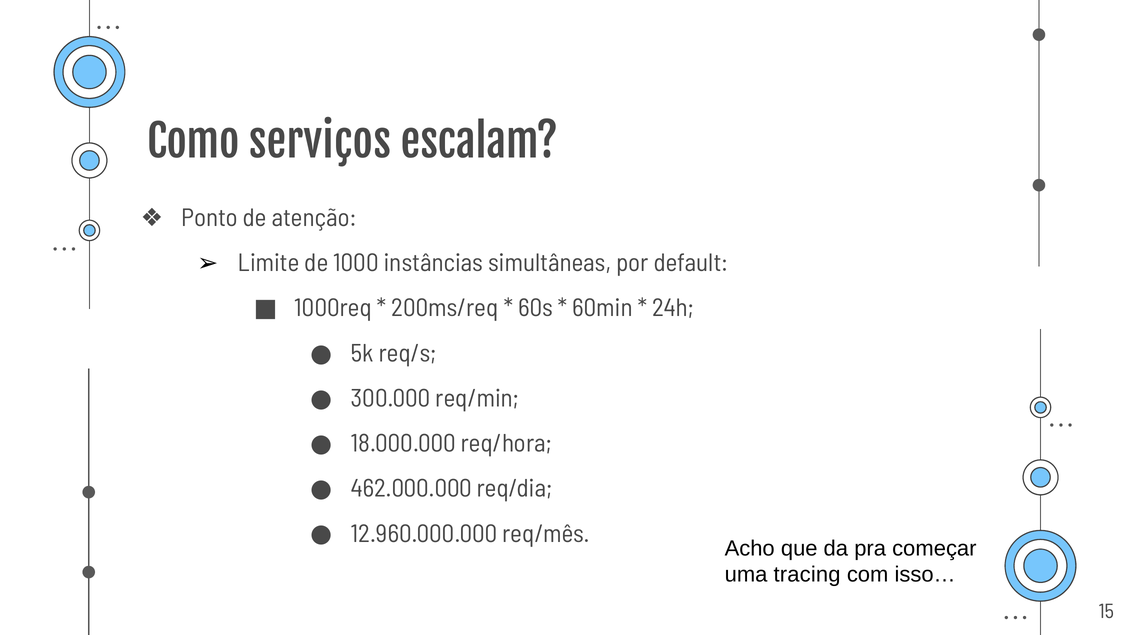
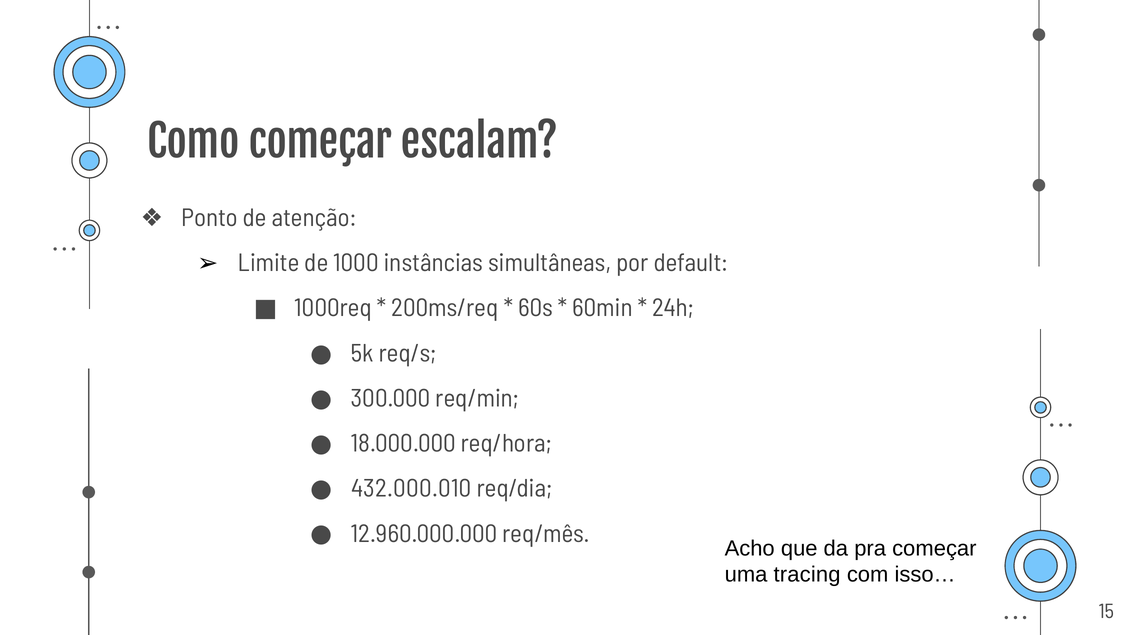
Como serviços: serviços -> começar
462.000.000: 462.000.000 -> 432.000.010
